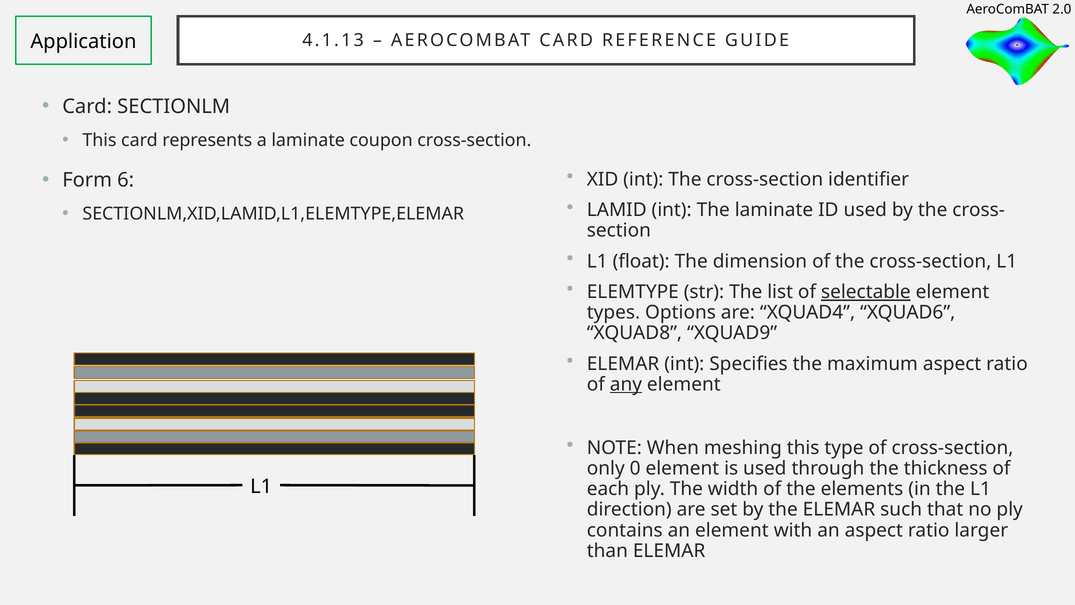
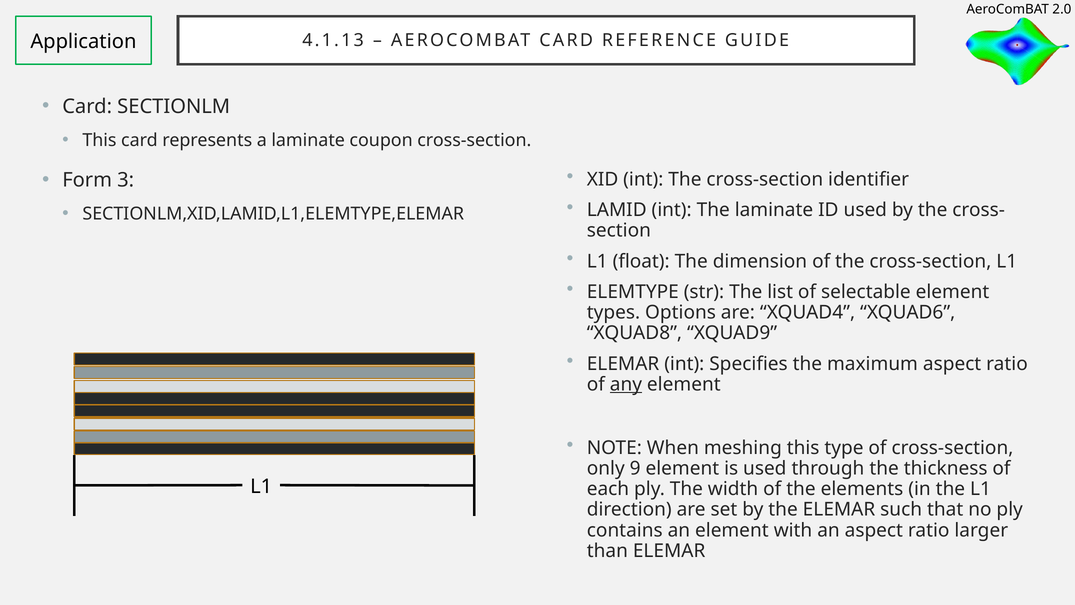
6: 6 -> 3
selectable underline: present -> none
0: 0 -> 9
